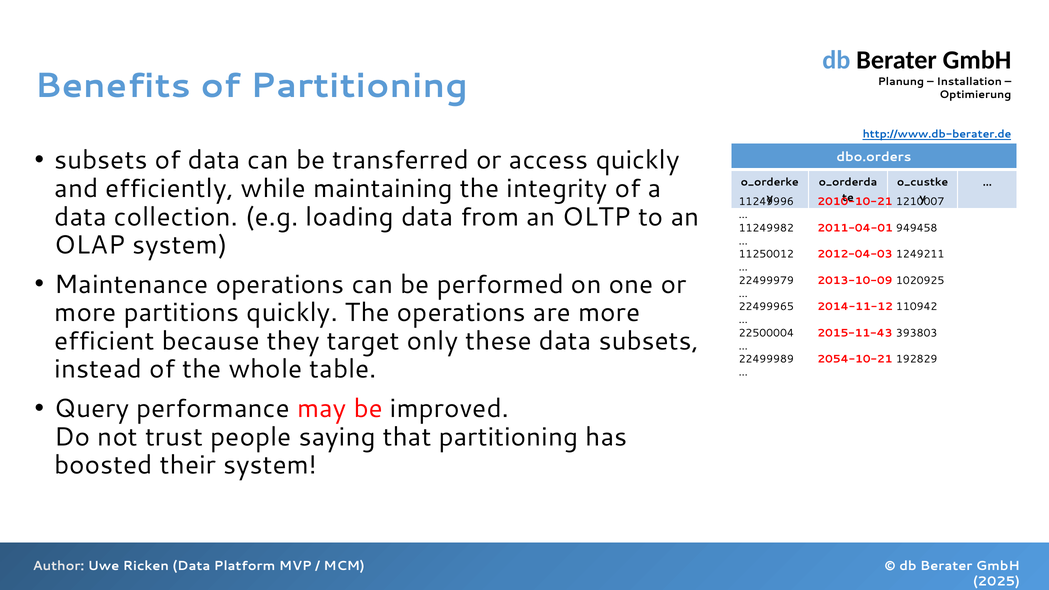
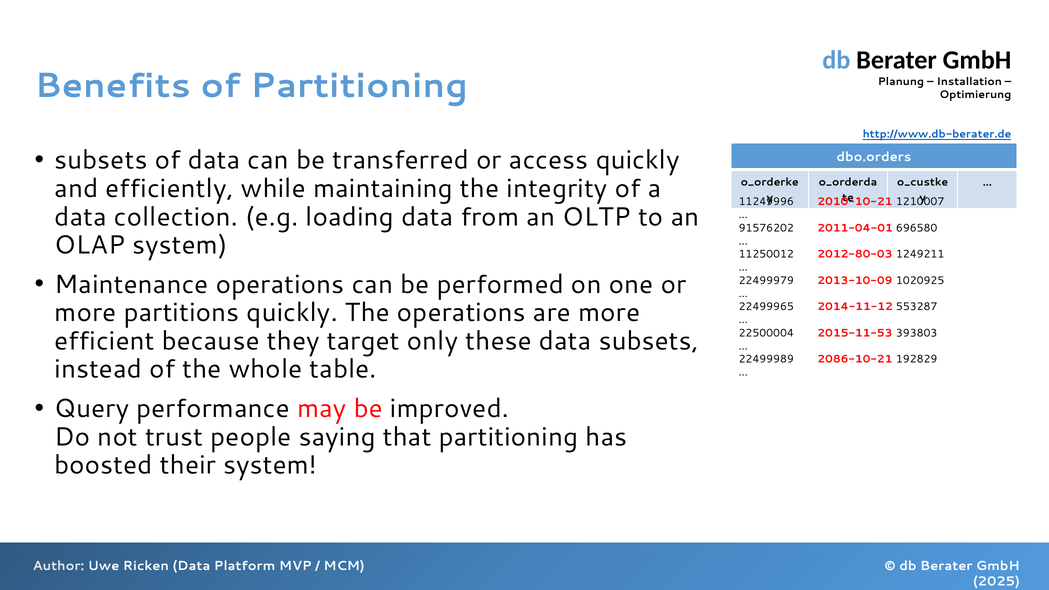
11249982: 11249982 -> 91576202
949458: 949458 -> 696580
2012-04-03: 2012-04-03 -> 2012-80-03
110942: 110942 -> 553287
2015-11-43: 2015-11-43 -> 2015-11-53
2054-10-21: 2054-10-21 -> 2086-10-21
